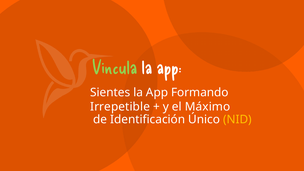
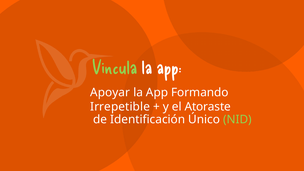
Sientes: Sientes -> Apoyar
Máximo: Máximo -> Atoraste
NID colour: yellow -> light green
